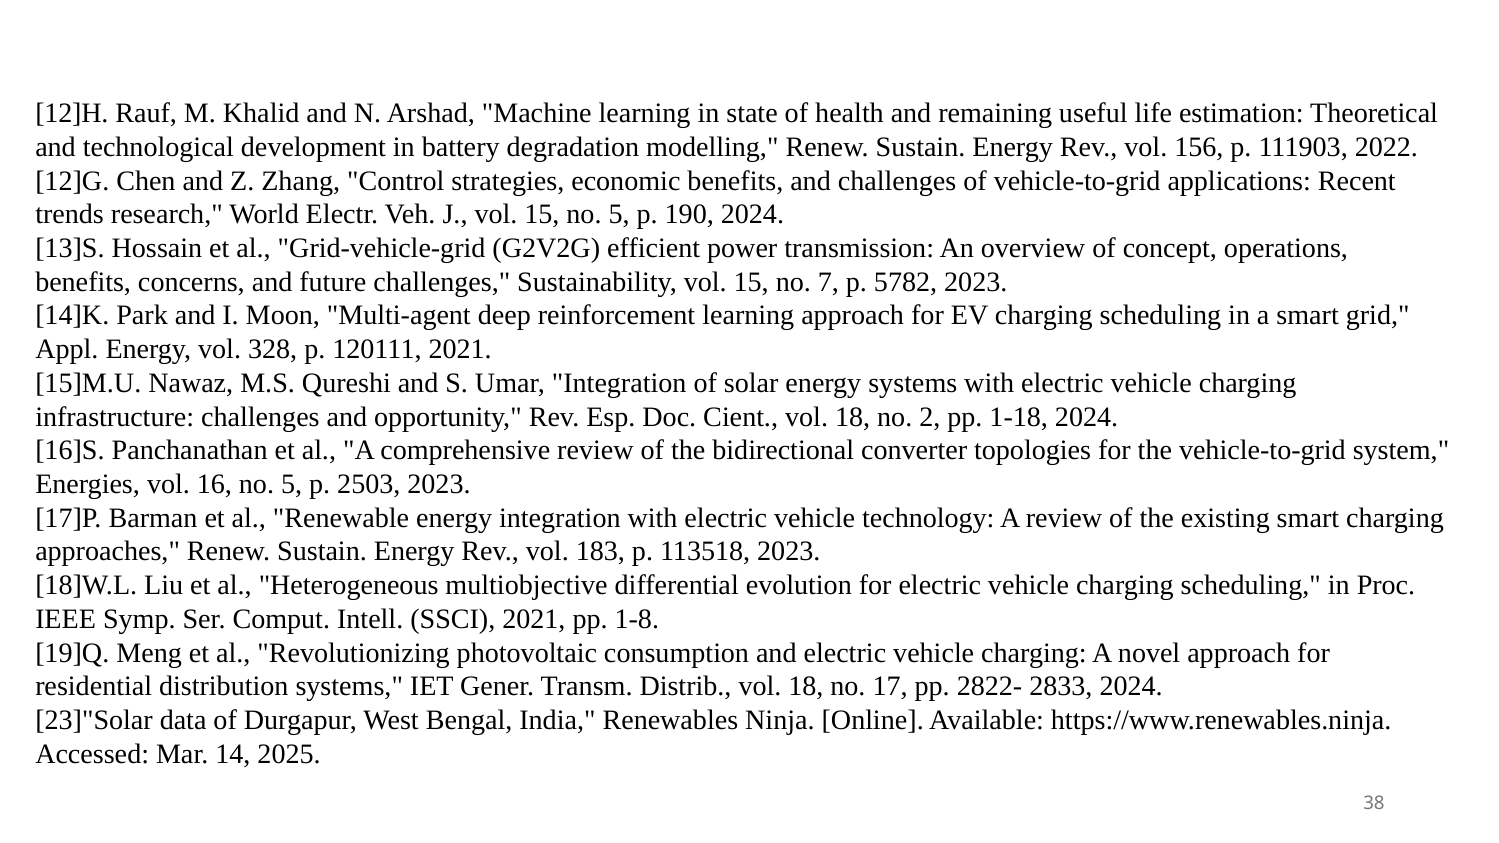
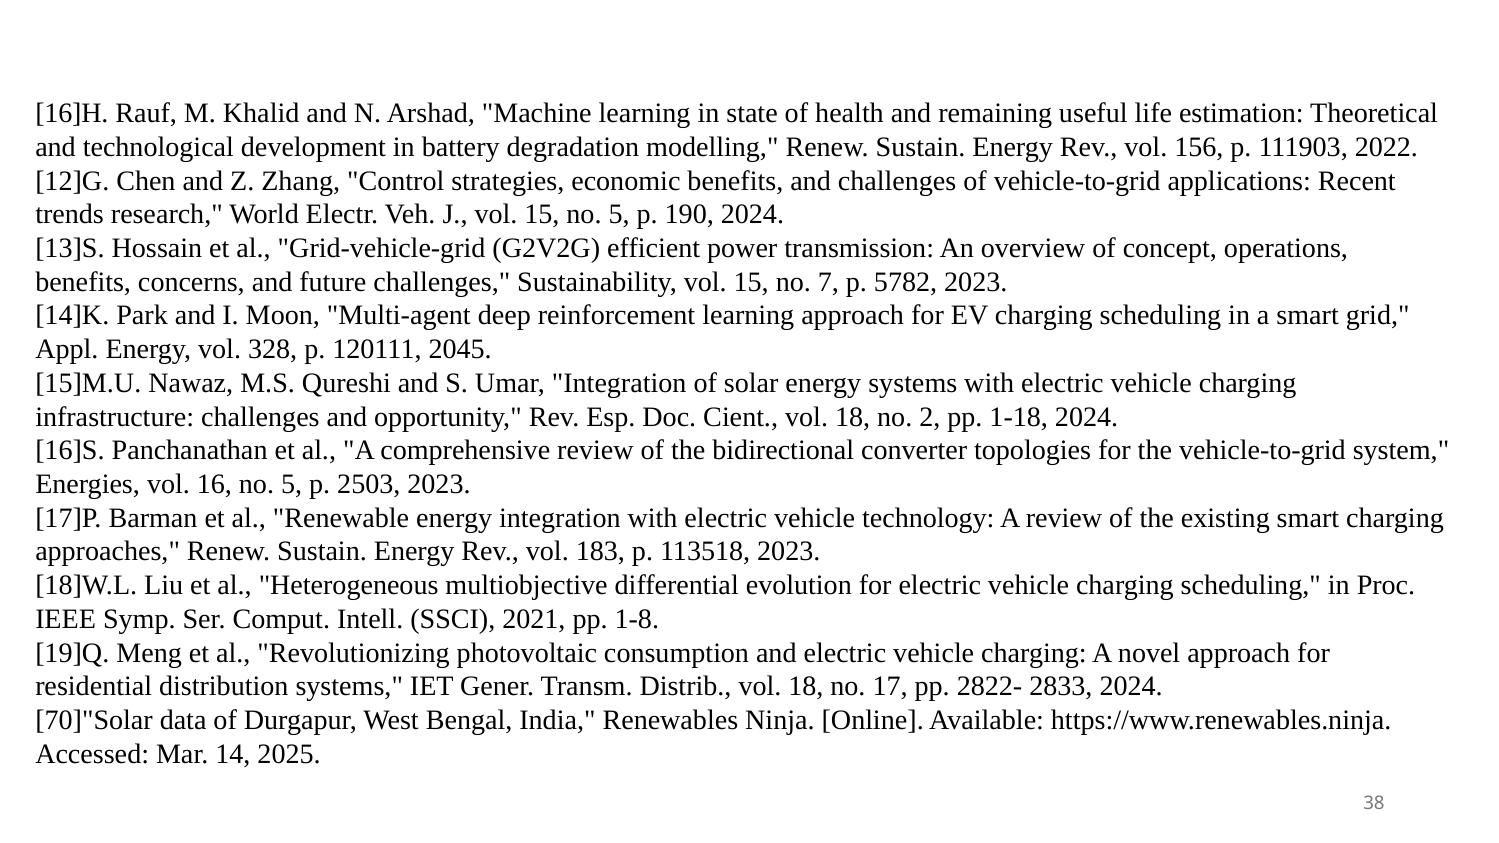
12]H: 12]H -> 16]H
120111 2021: 2021 -> 2045
23]"Solar: 23]"Solar -> 70]"Solar
